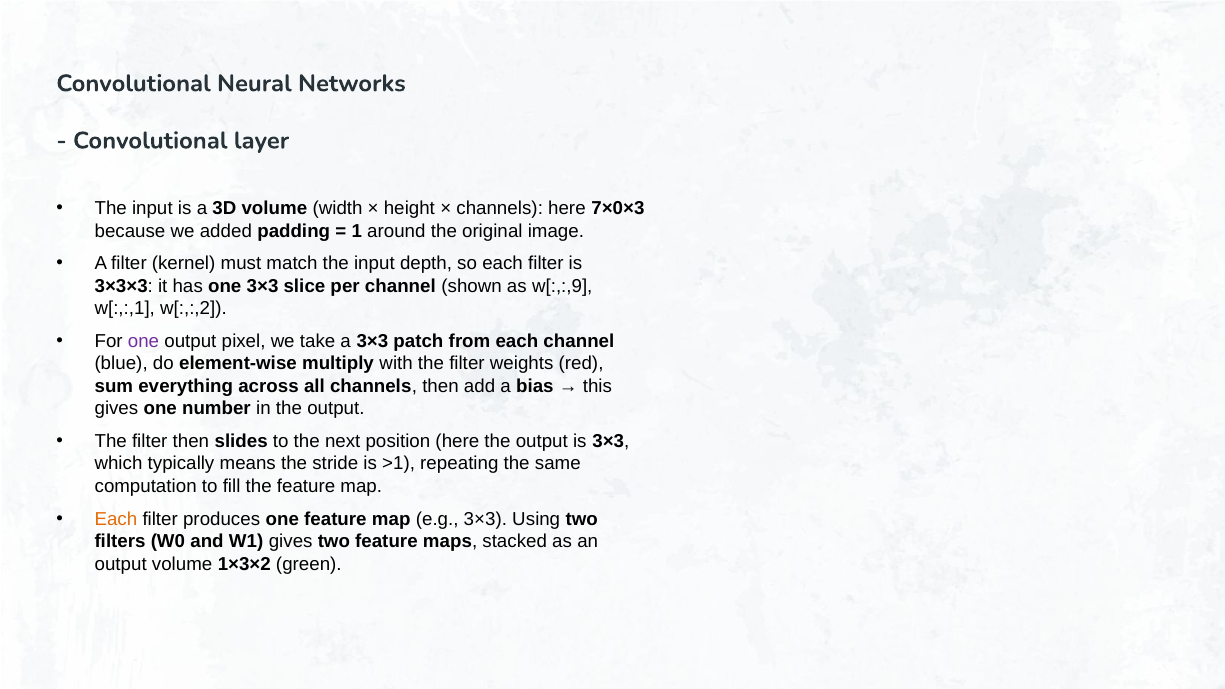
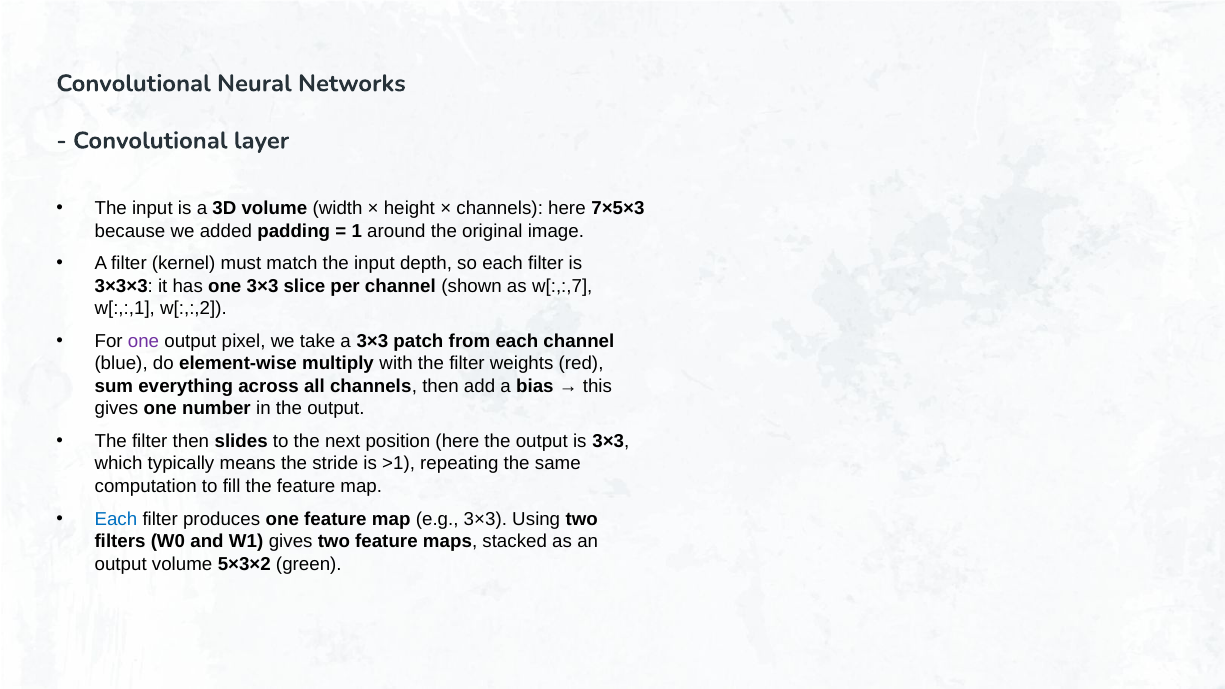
7×0×3: 7×0×3 -> 7×5×3
w[:,:,9: w[:,:,9 -> w[:,:,7
Each at (116, 519) colour: orange -> blue
1×3×2: 1×3×2 -> 5×3×2
